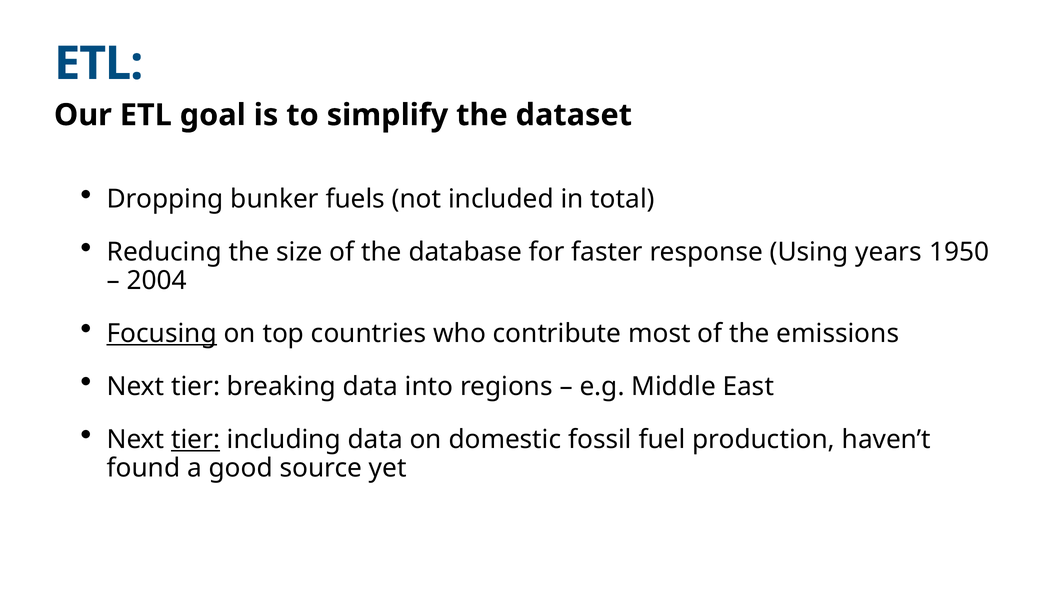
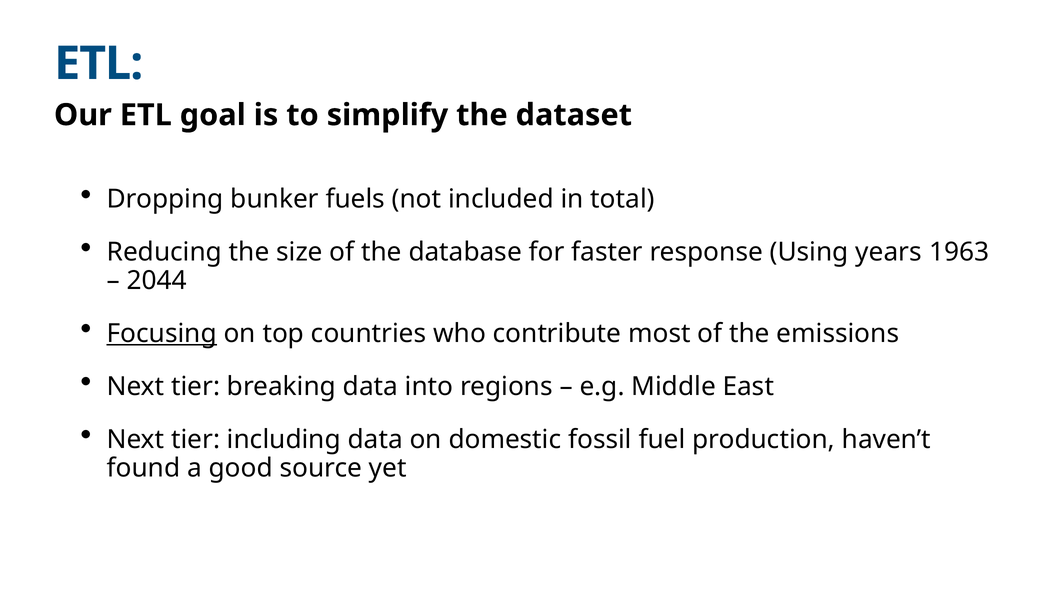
1950: 1950 -> 1963
2004: 2004 -> 2044
tier at (196, 440) underline: present -> none
